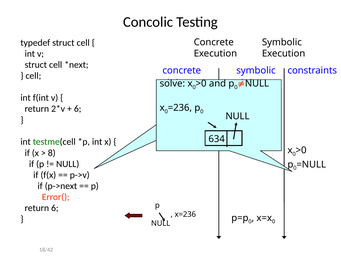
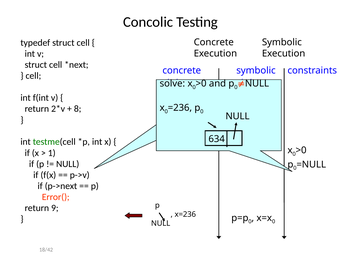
6 at (78, 109): 6 -> 8
8: 8 -> 1
return 6: 6 -> 9
